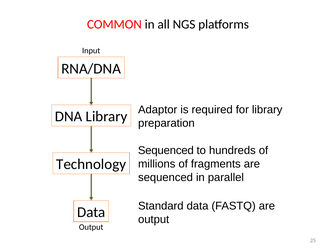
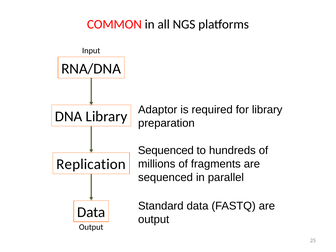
Technology: Technology -> Replication
